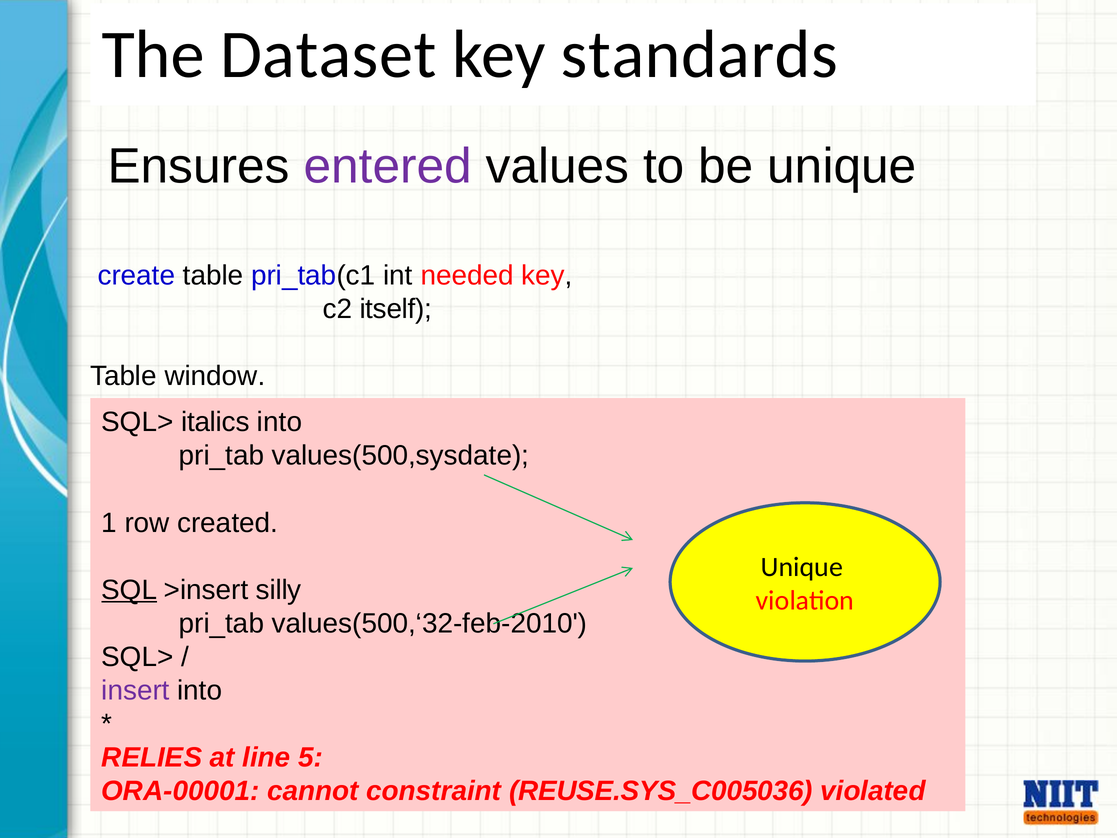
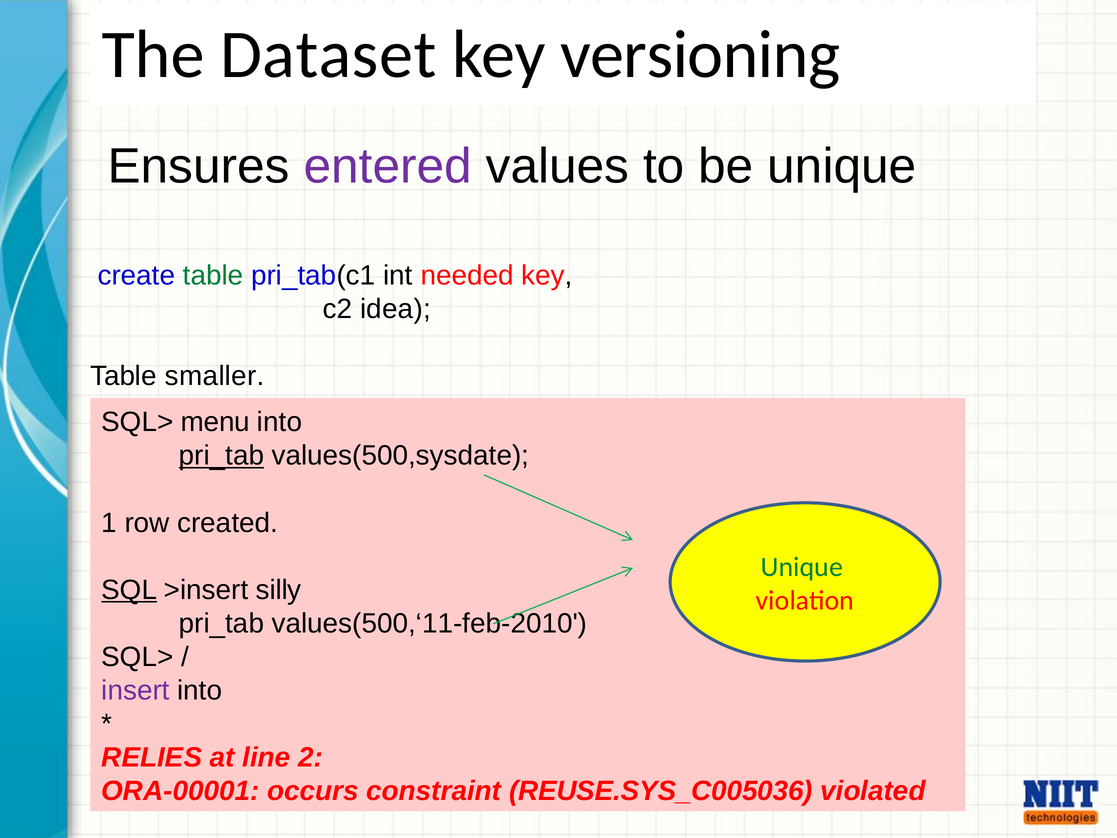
standards: standards -> versioning
table at (213, 275) colour: black -> green
itself: itself -> idea
window: window -> smaller
italics: italics -> menu
pri_tab at (221, 456) underline: none -> present
Unique at (802, 567) colour: black -> green
values(500,‘32-feb-2010: values(500,‘32-feb-2010 -> values(500,‘11-feb-2010
5: 5 -> 2
cannot: cannot -> occurs
